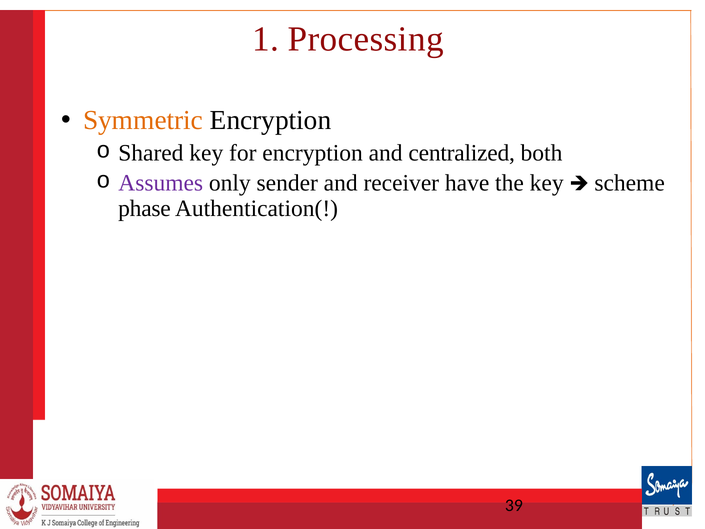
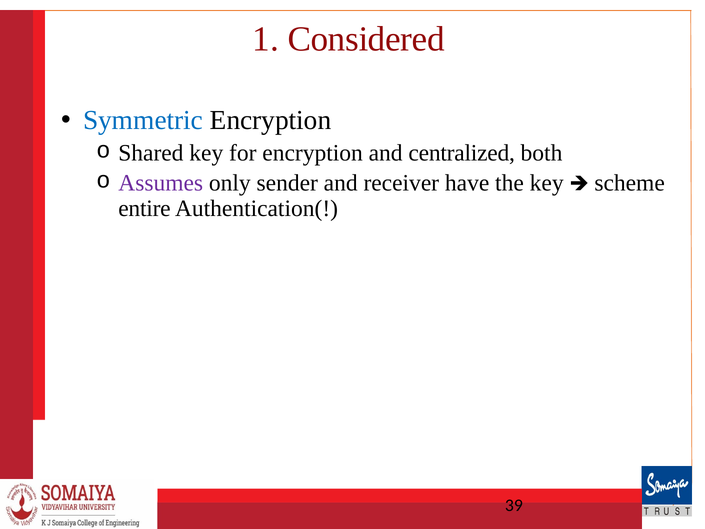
Processing: Processing -> Considered
Symmetric colour: orange -> blue
phase: phase -> entire
